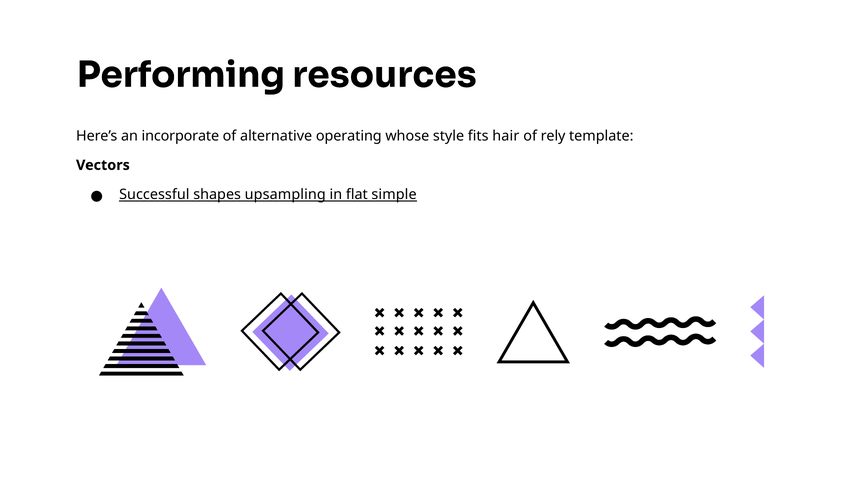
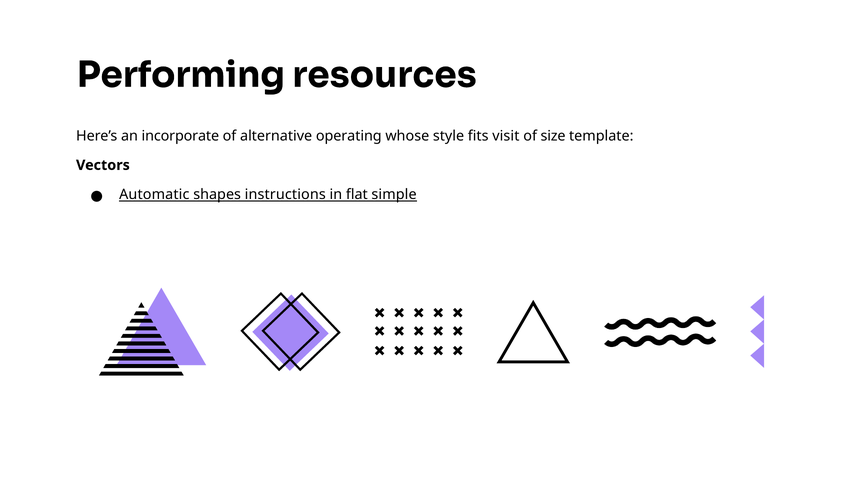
hair: hair -> visit
rely: rely -> size
Successful: Successful -> Automatic
upsampling: upsampling -> instructions
